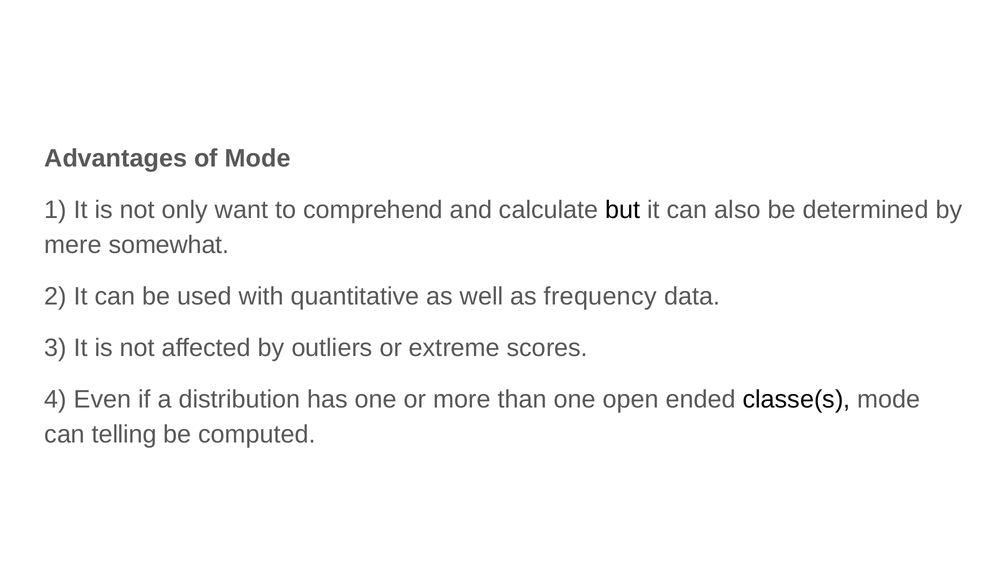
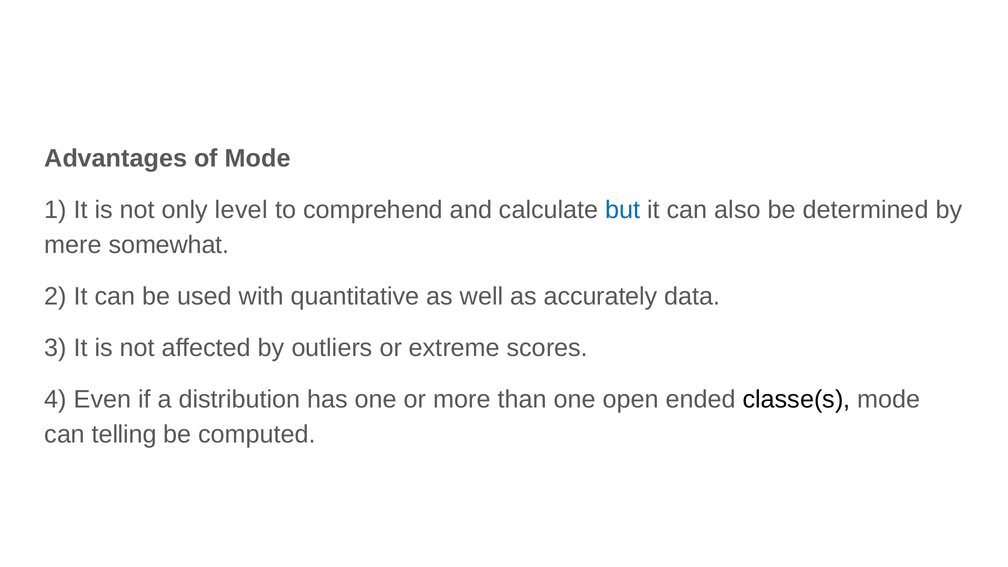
want: want -> level
but colour: black -> blue
frequency: frequency -> accurately
